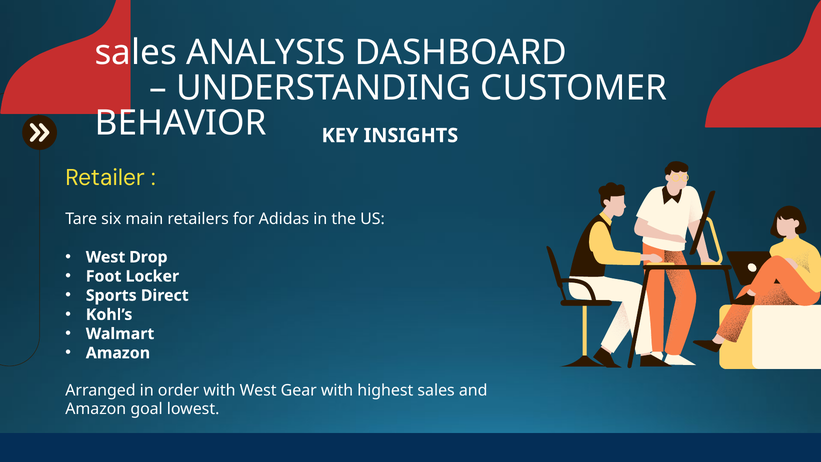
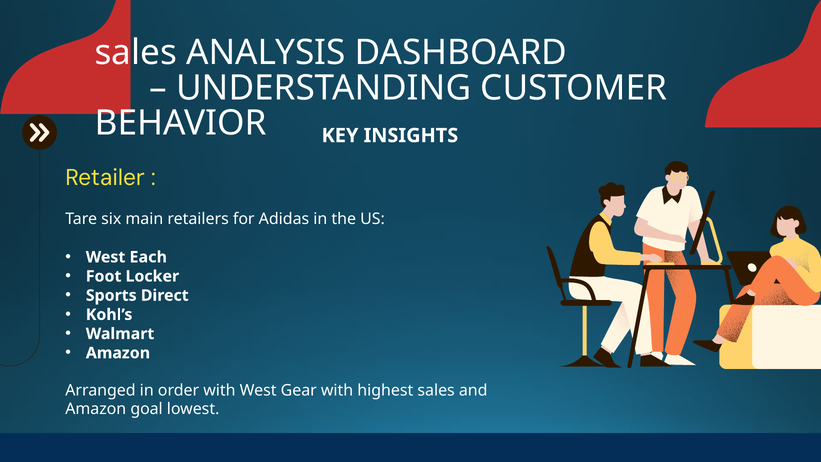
Drop: Drop -> Each
